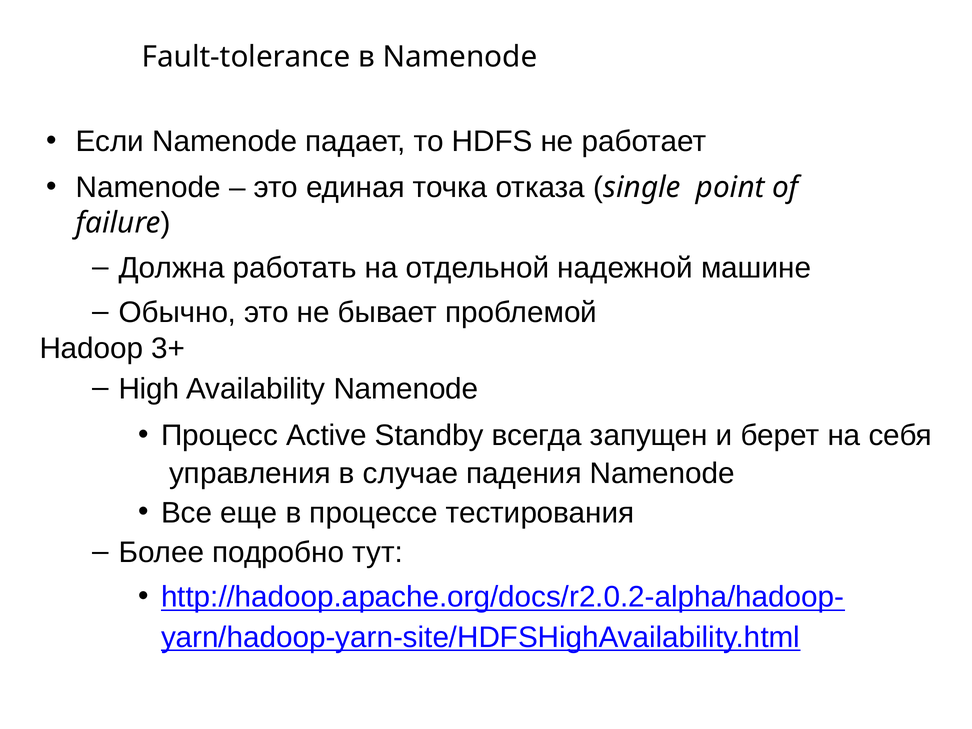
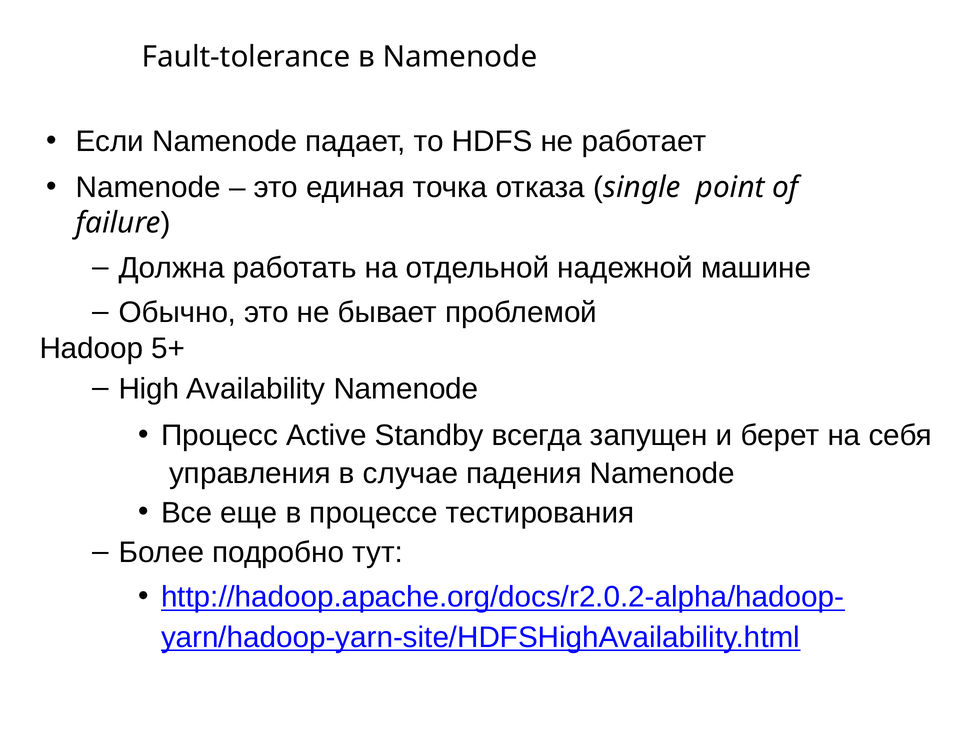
3+: 3+ -> 5+
